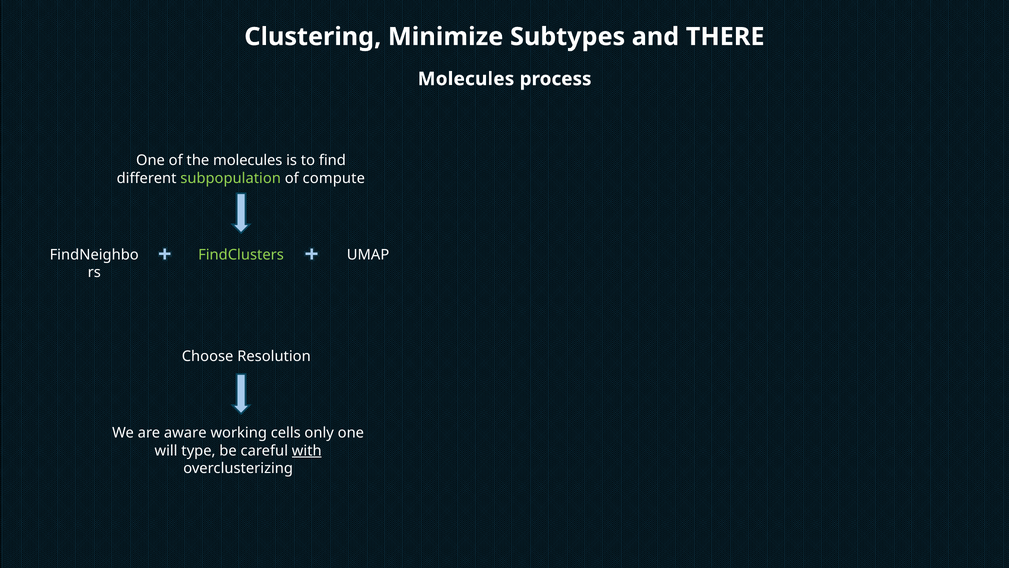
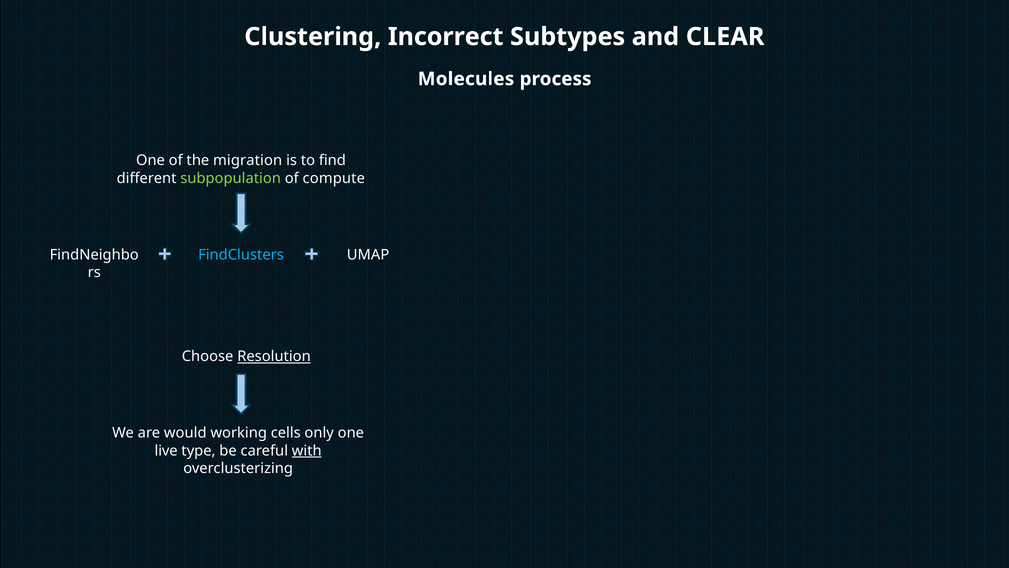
Minimize: Minimize -> Incorrect
THERE: THERE -> CLEAR
the molecules: molecules -> migration
FindClusters colour: light green -> light blue
Resolution underline: none -> present
aware: aware -> would
will: will -> live
